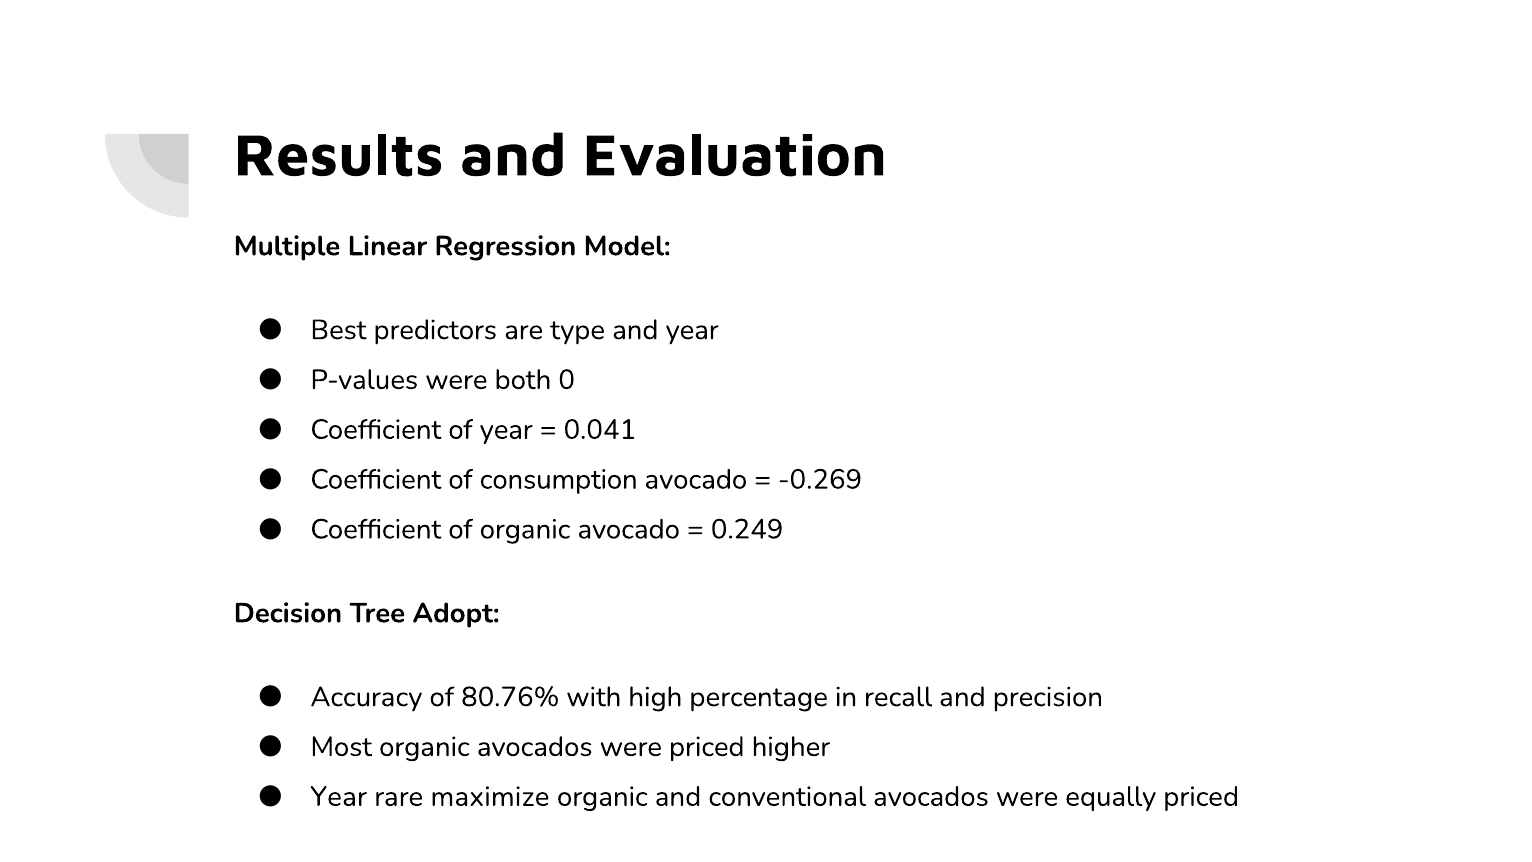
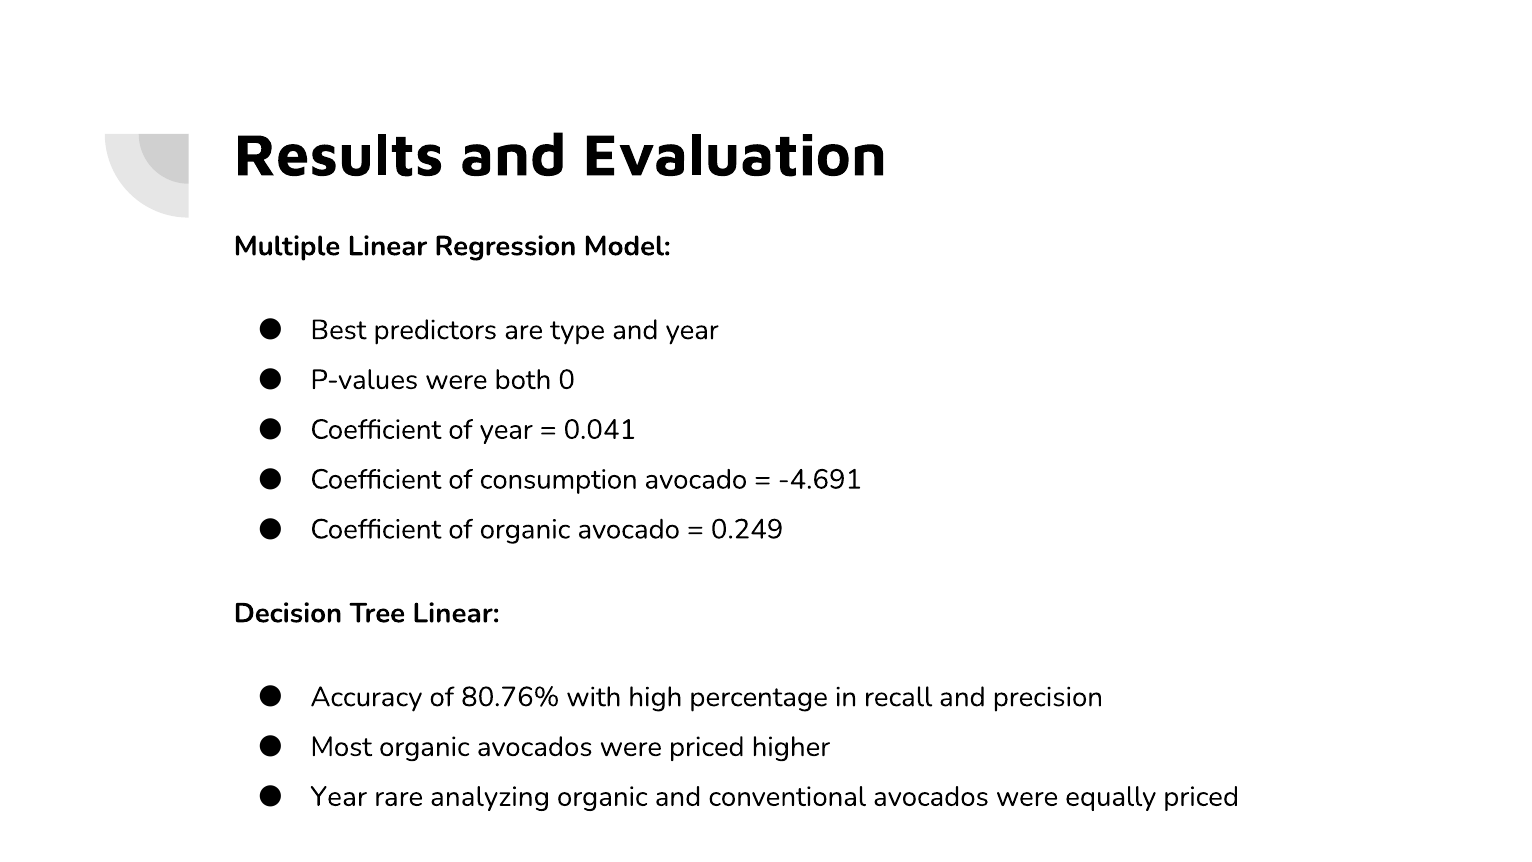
-0.269: -0.269 -> -4.691
Tree Adopt: Adopt -> Linear
maximize: maximize -> analyzing
